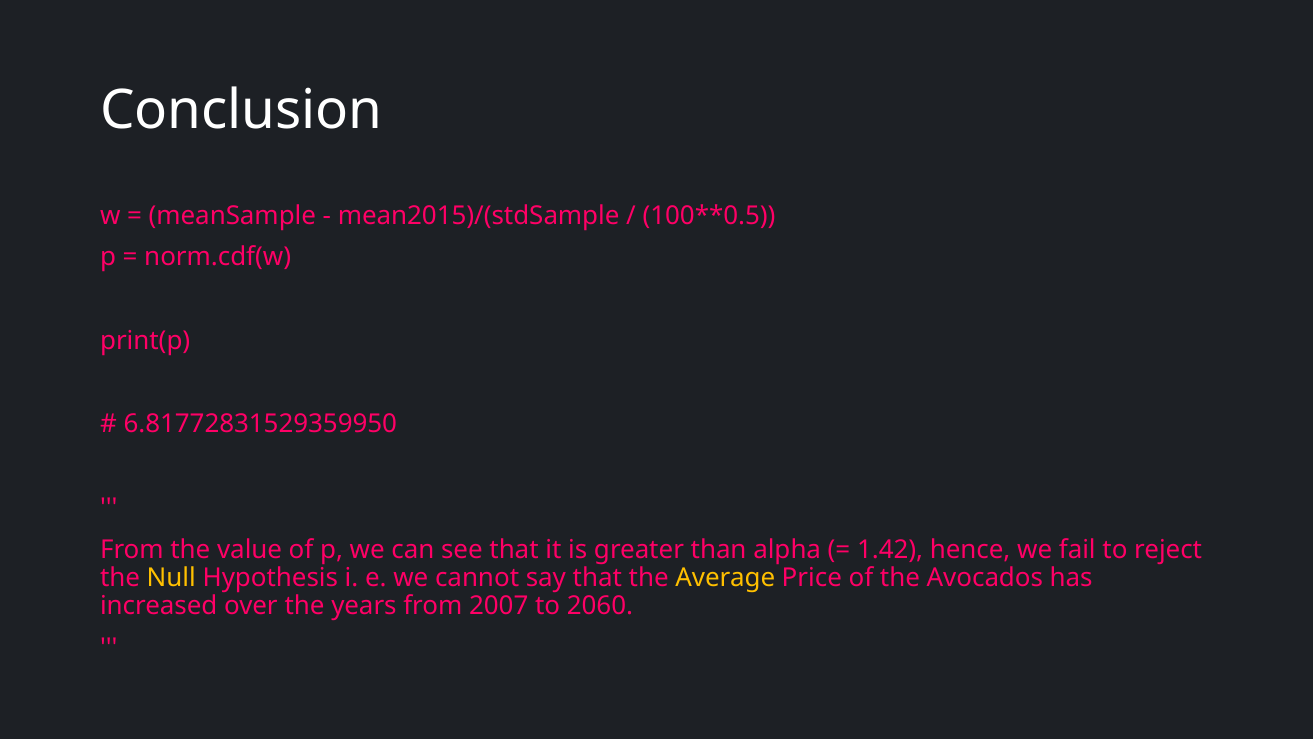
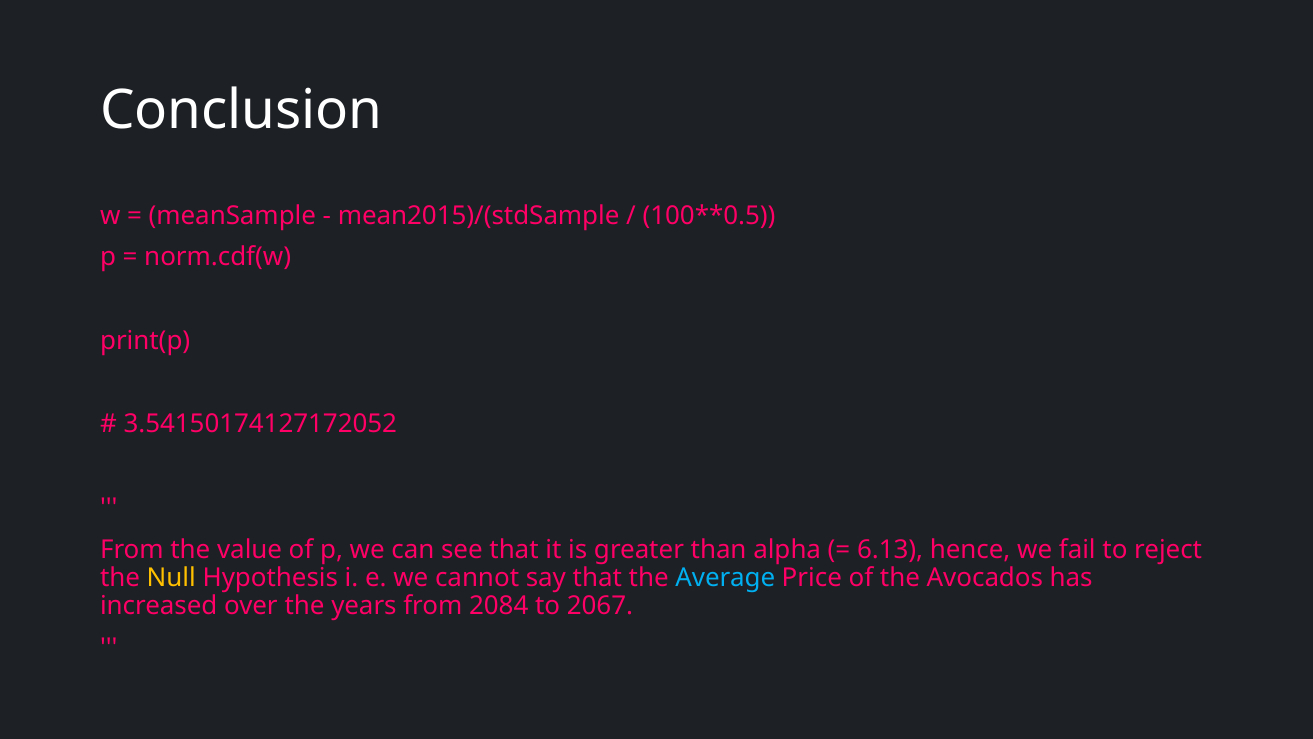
6.81772831529359950: 6.81772831529359950 -> 3.54150174127172052
1.42: 1.42 -> 6.13
Average colour: yellow -> light blue
2007: 2007 -> 2084
2060: 2060 -> 2067
